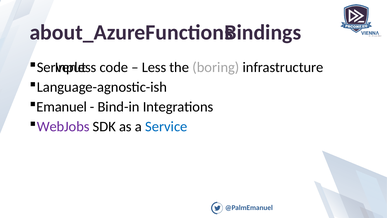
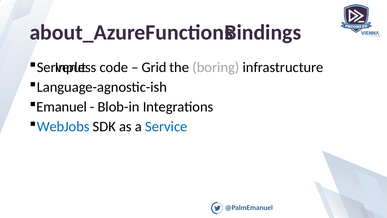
Less: Less -> Grid
Bind-in: Bind-in -> Blob-in
WebJobs colour: purple -> blue
